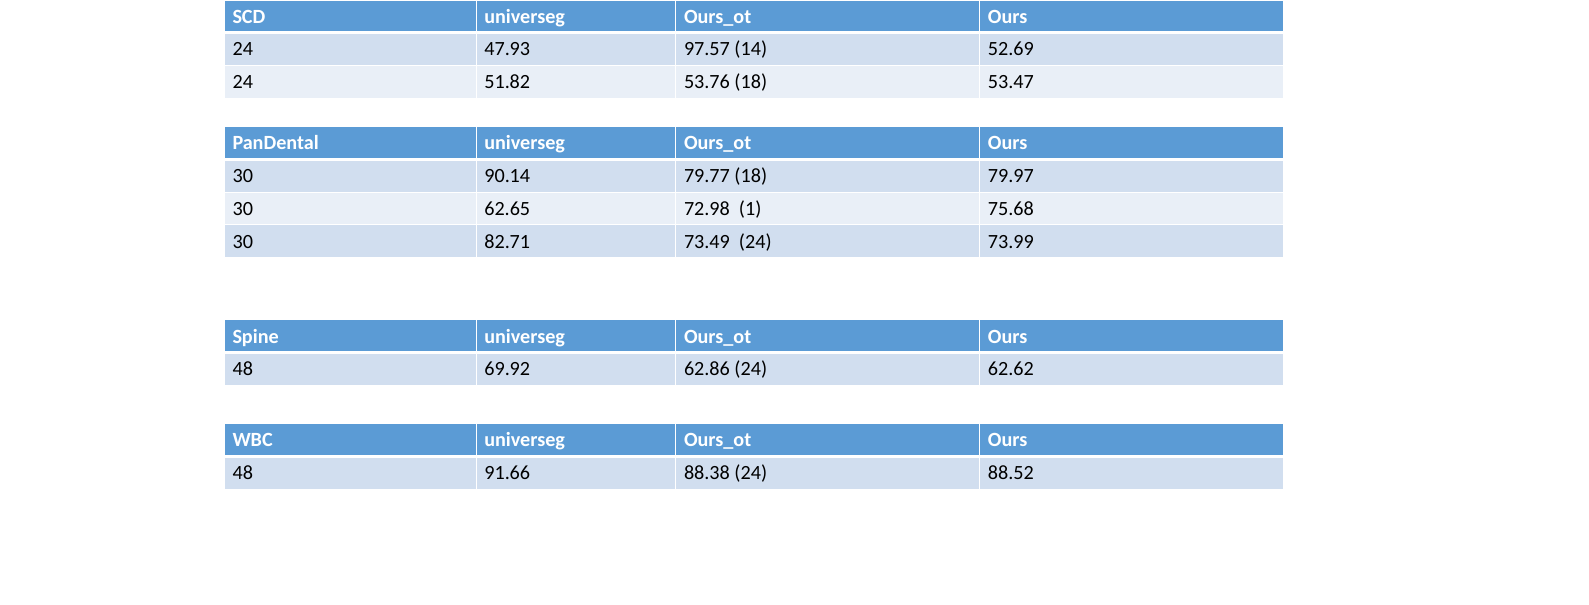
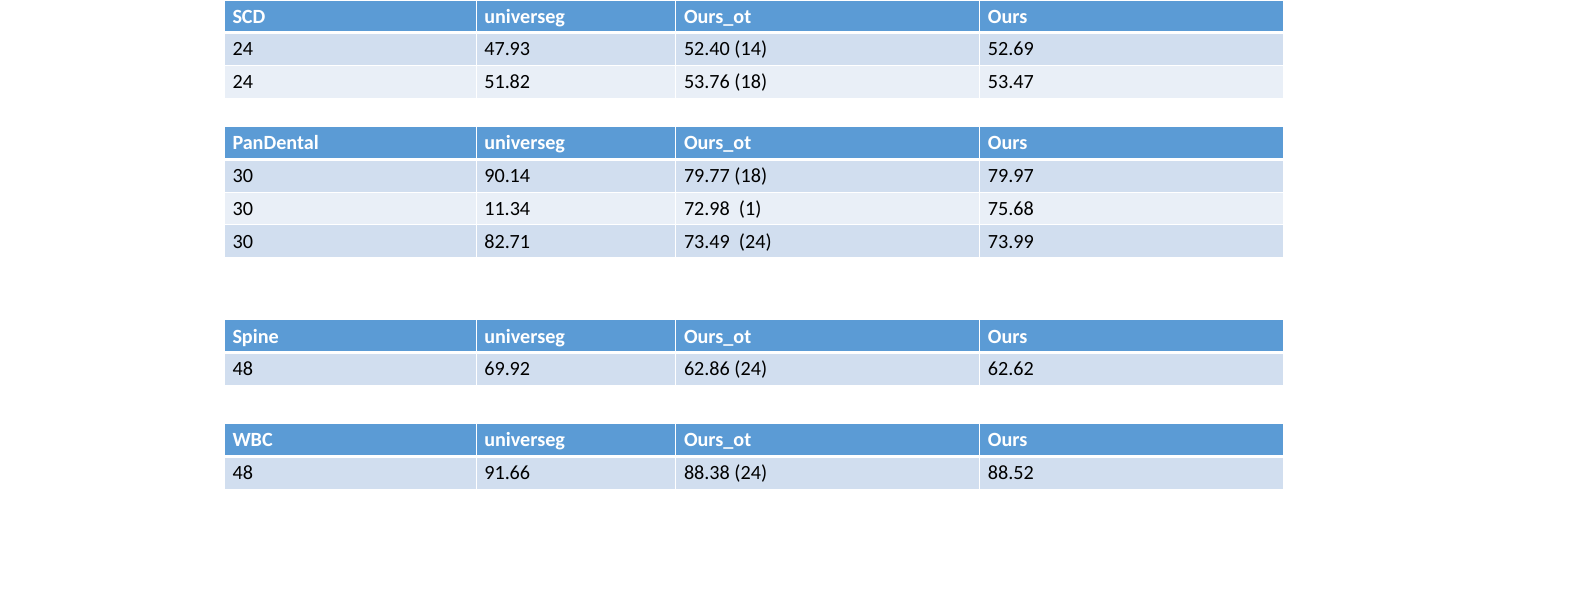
97.57: 97.57 -> 52.40
62.65: 62.65 -> 11.34
